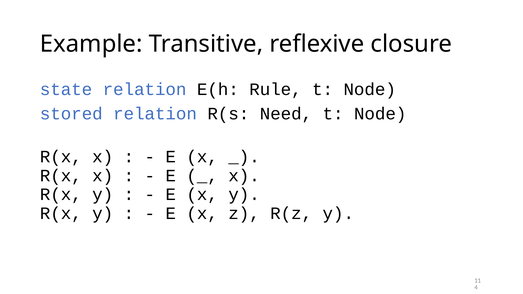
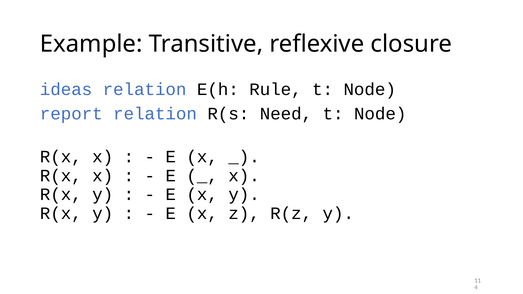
state: state -> ideas
stored: stored -> report
